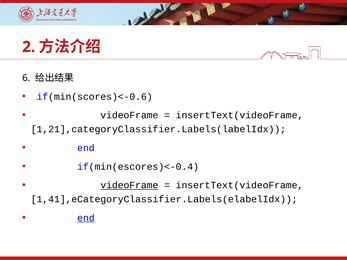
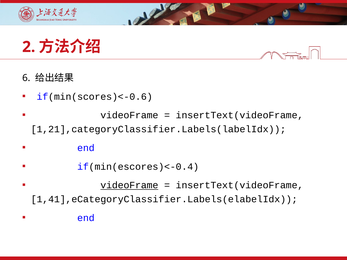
end at (86, 218) underline: present -> none
